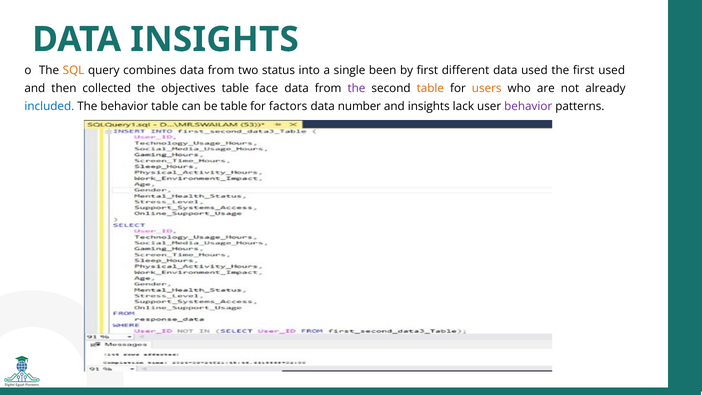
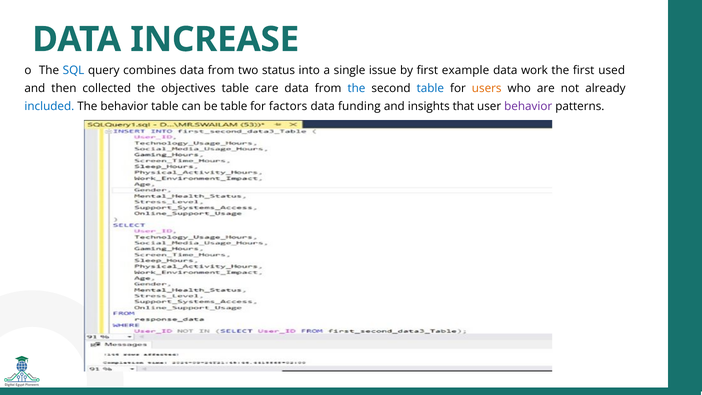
DATA INSIGHTS: INSIGHTS -> INCREASE
SQL colour: orange -> blue
been: been -> issue
different: different -> example
data used: used -> work
face: face -> care
the at (356, 88) colour: purple -> blue
table at (430, 88) colour: orange -> blue
number: number -> funding
lack: lack -> that
